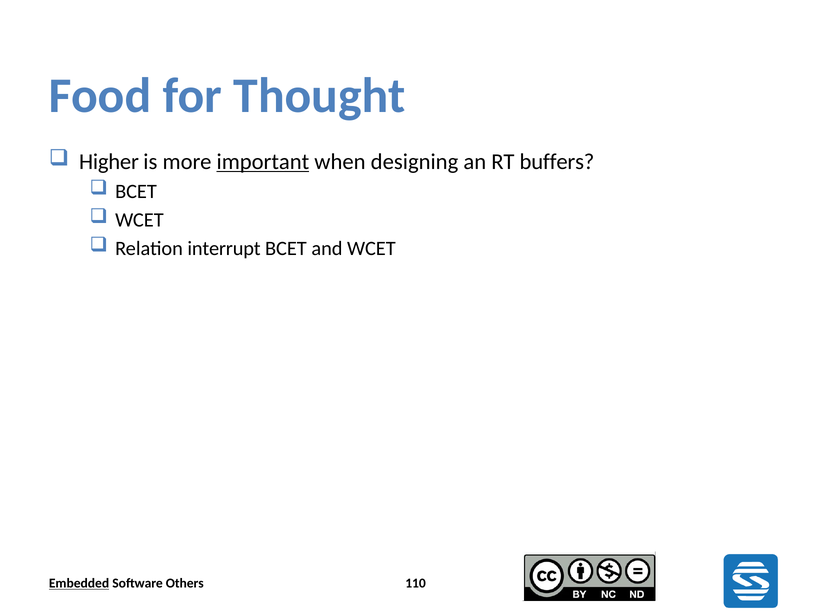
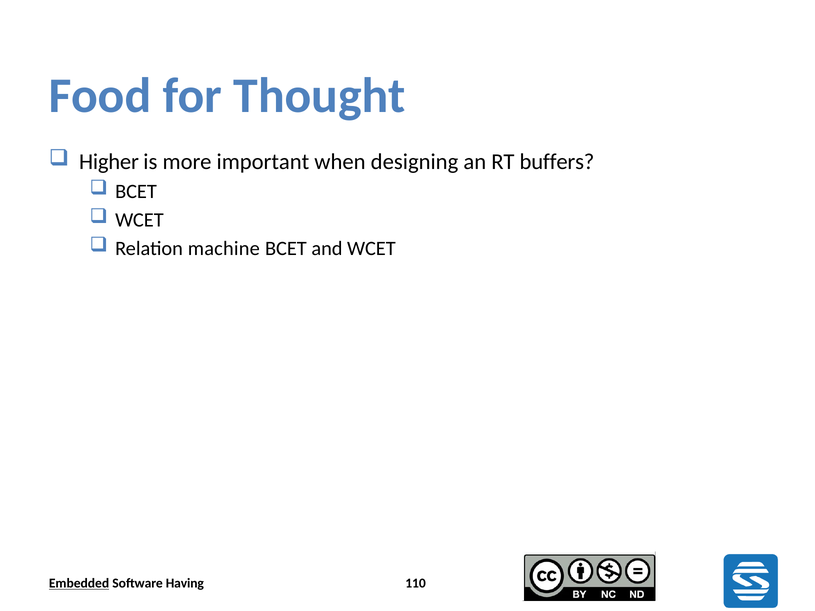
important underline: present -> none
interrupt: interrupt -> machine
Others: Others -> Having
